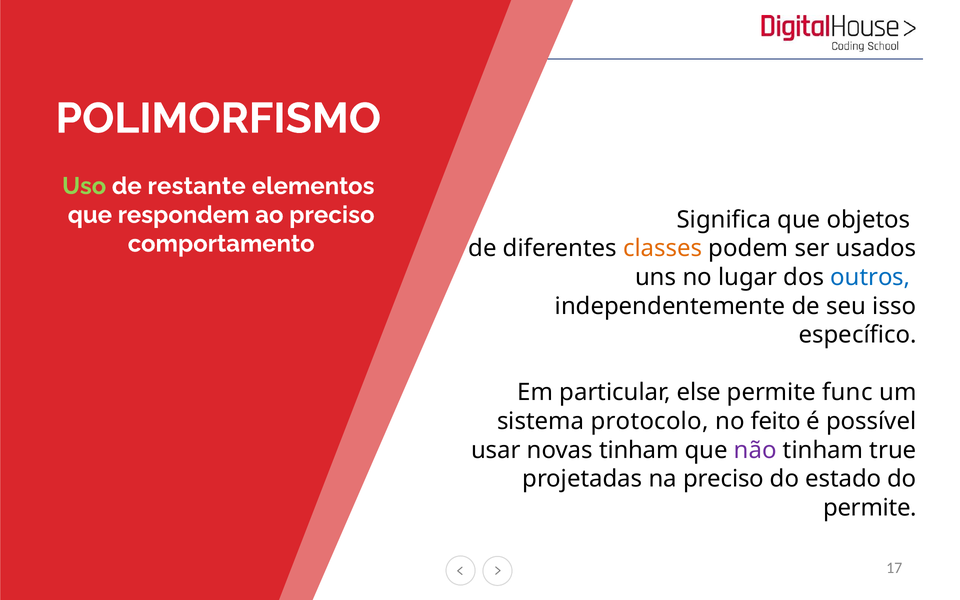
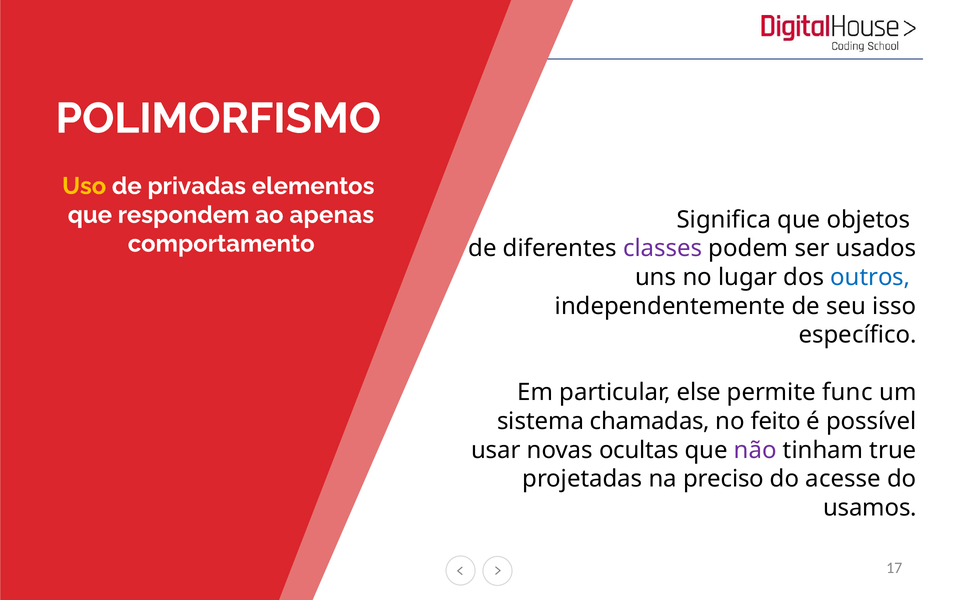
Uso colour: light green -> yellow
restante: restante -> privadas
ao preciso: preciso -> apenas
classes colour: orange -> purple
protocolo: protocolo -> chamadas
tinham at (639, 450): tinham -> ocultas
estado: estado -> acesse
permite at (870, 508): permite -> usamos
